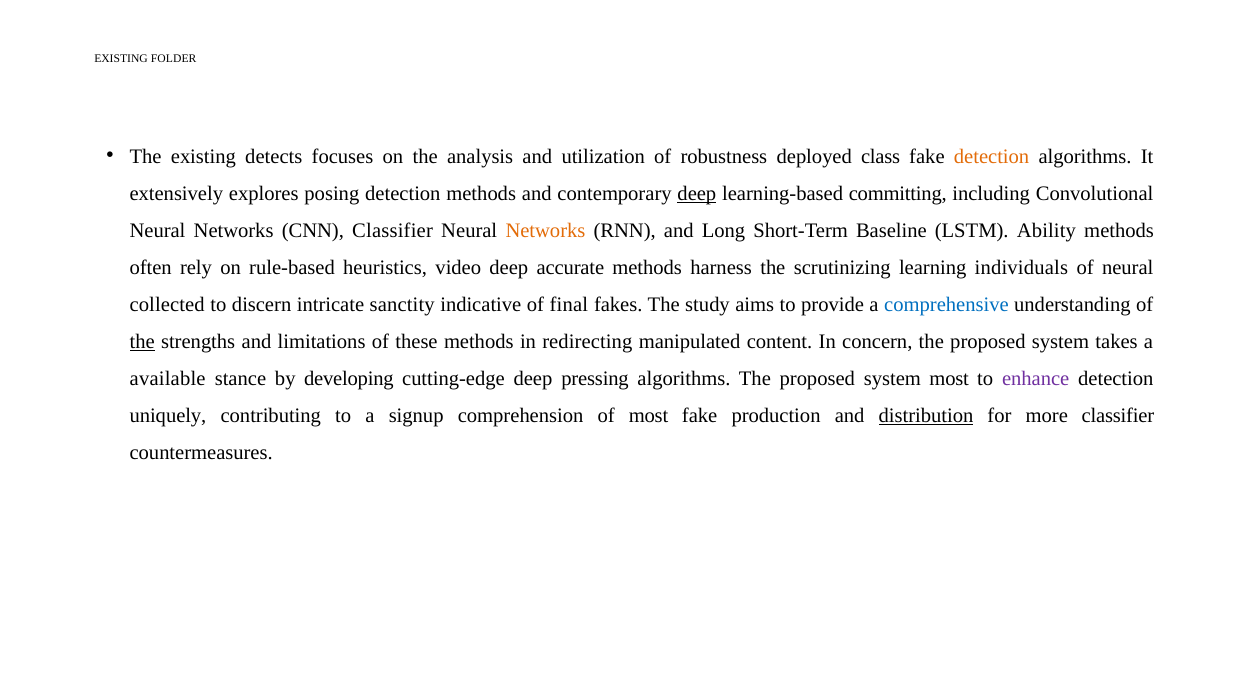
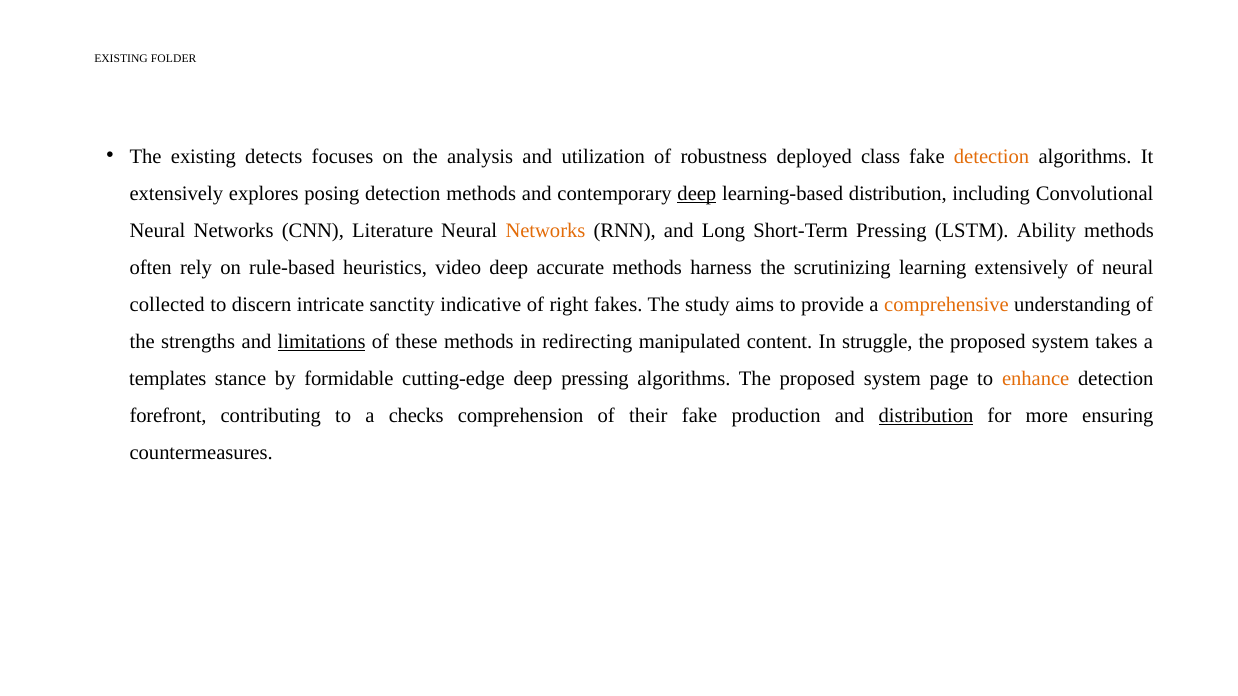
learning-based committing: committing -> distribution
CNN Classifier: Classifier -> Literature
Short-Term Baseline: Baseline -> Pressing
learning individuals: individuals -> extensively
final: final -> right
comprehensive colour: blue -> orange
the at (142, 342) underline: present -> none
limitations underline: none -> present
concern: concern -> struggle
available: available -> templates
developing: developing -> formidable
system most: most -> page
enhance colour: purple -> orange
uniquely: uniquely -> forefront
signup: signup -> checks
of most: most -> their
more classifier: classifier -> ensuring
